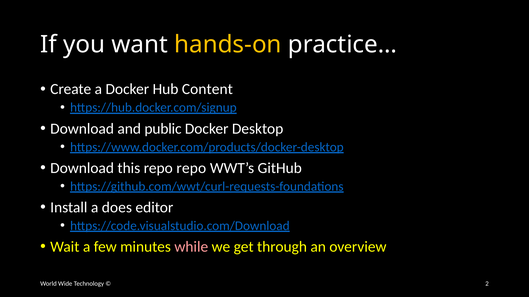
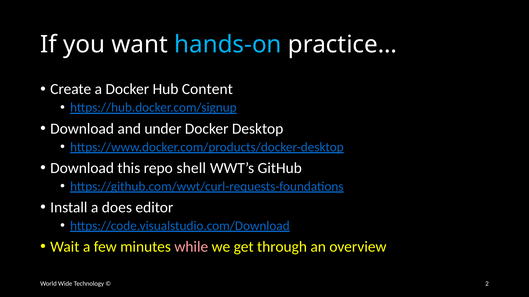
hands-on colour: yellow -> light blue
public: public -> under
repo repo: repo -> shell
